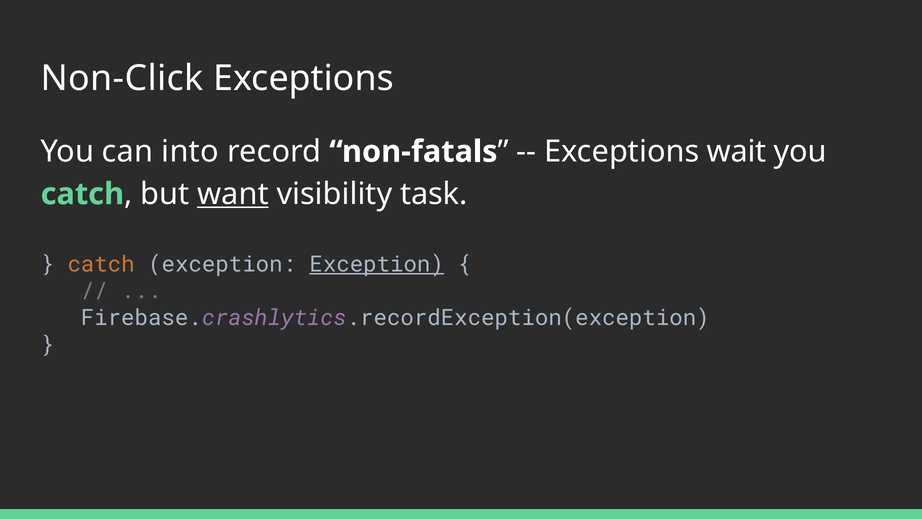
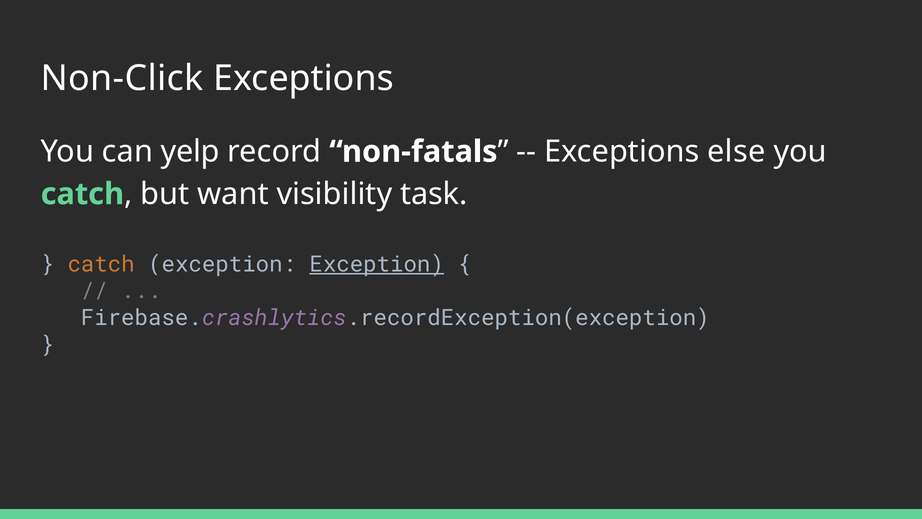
into: into -> yelp
wait: wait -> else
want underline: present -> none
